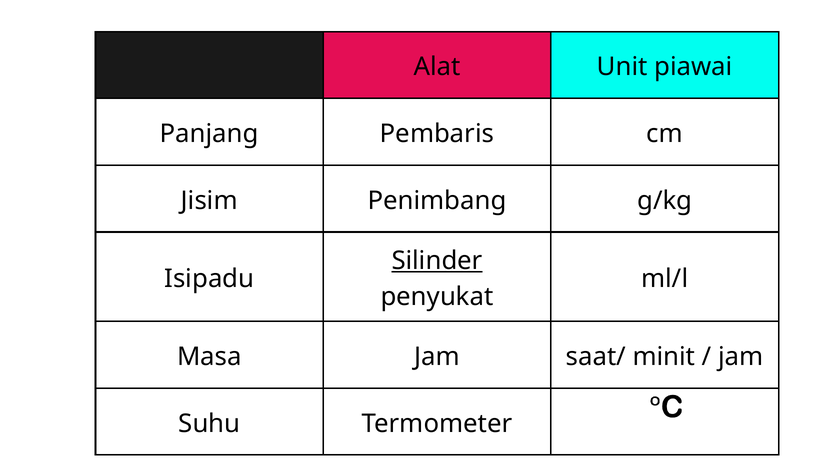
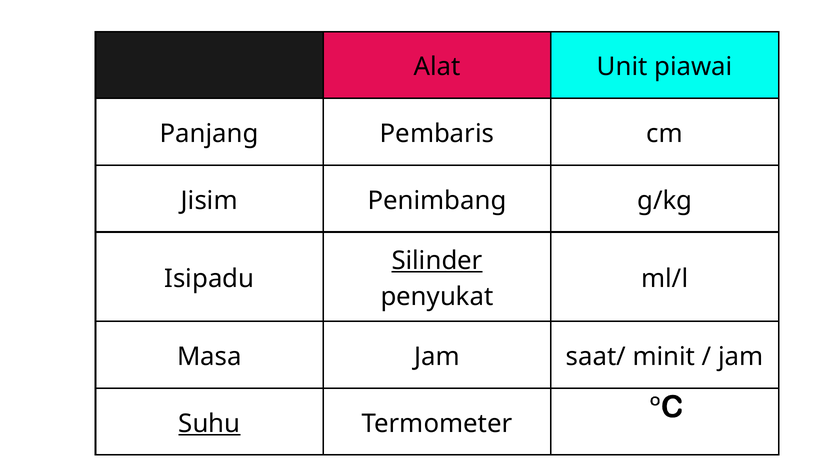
Suhu underline: none -> present
